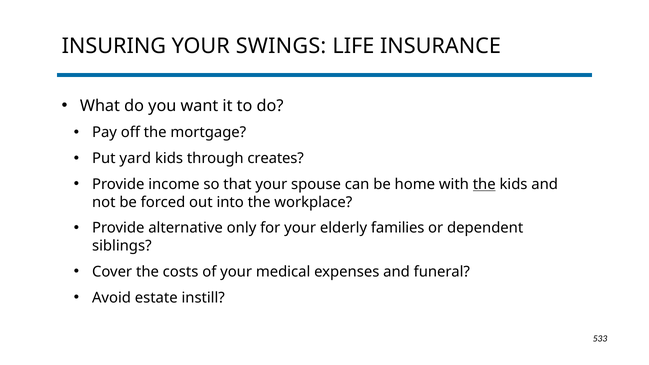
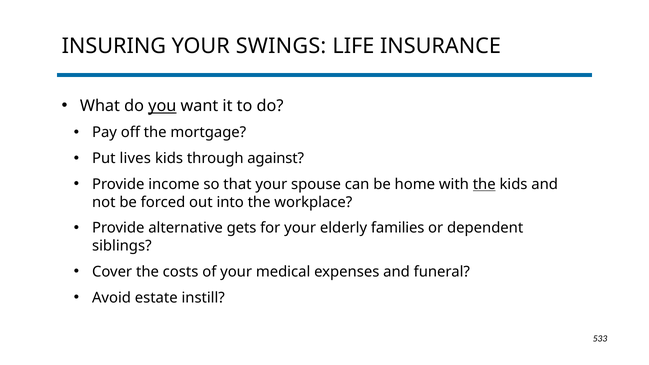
you underline: none -> present
yard: yard -> lives
creates: creates -> against
only: only -> gets
